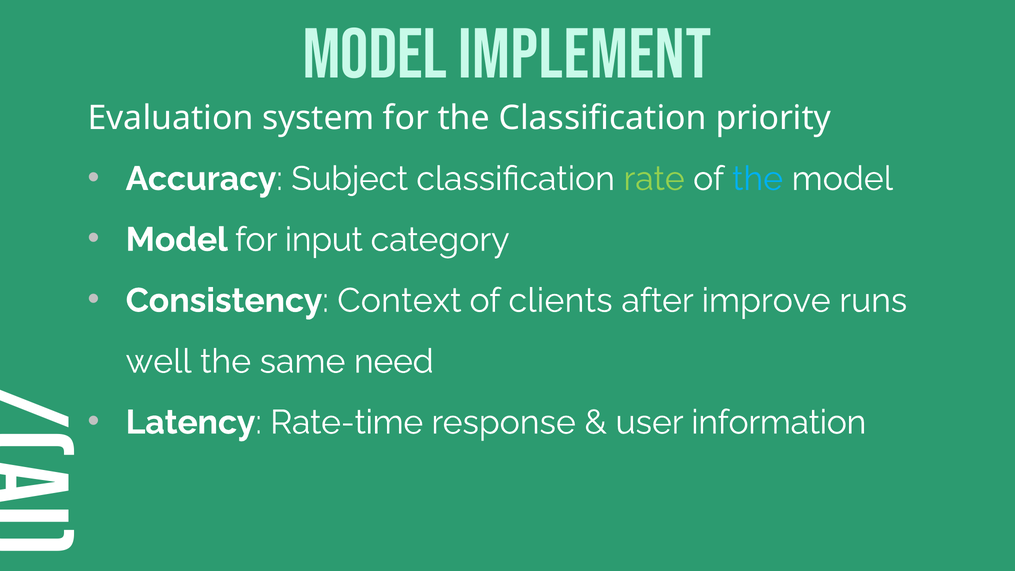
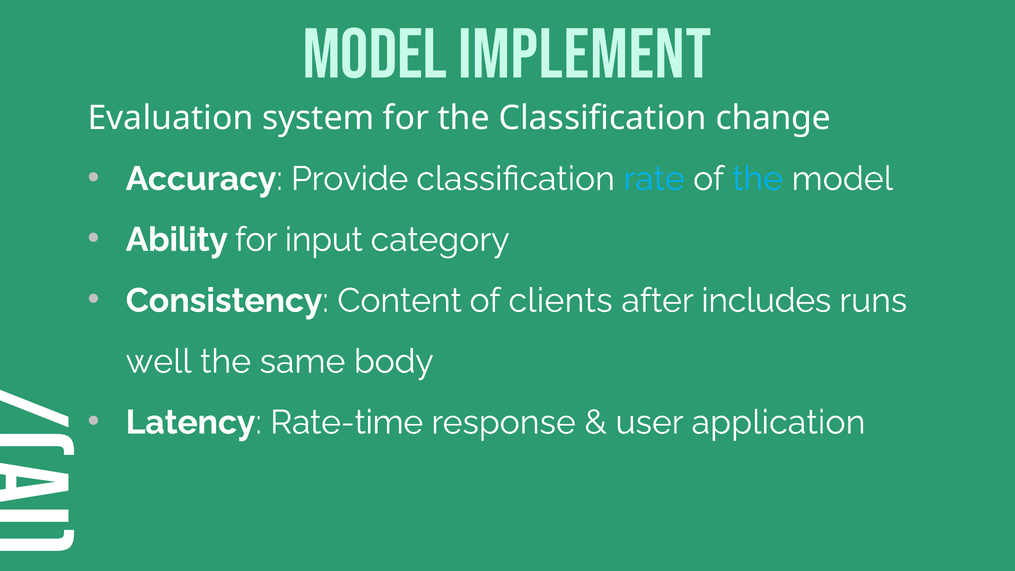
priority: priority -> change
Subject: Subject -> Provide
rate colour: light green -> light blue
Model at (177, 240): Model -> Ability
Context: Context -> Content
improve: improve -> includes
need: need -> body
information: information -> application
